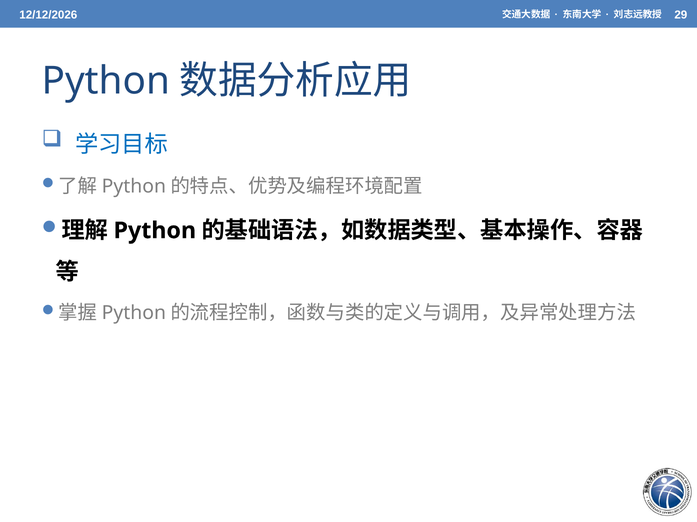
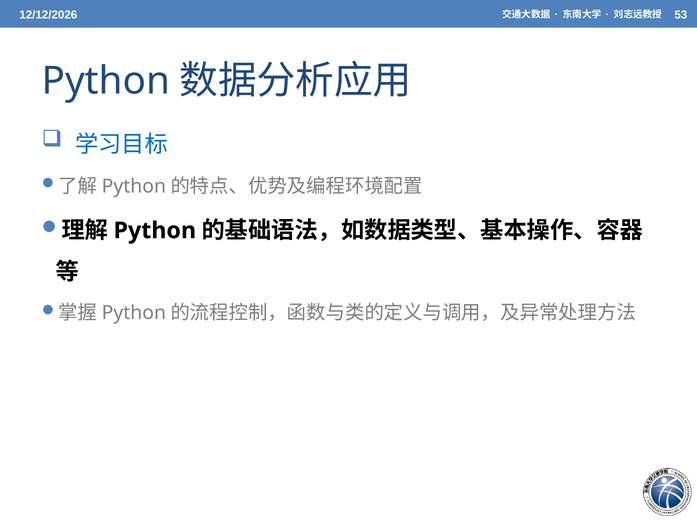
29: 29 -> 53
